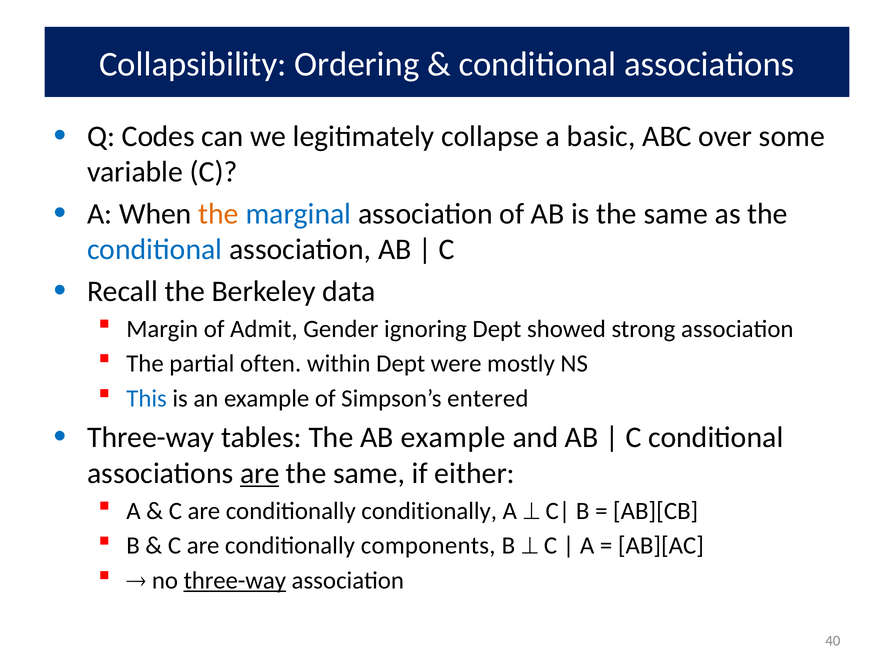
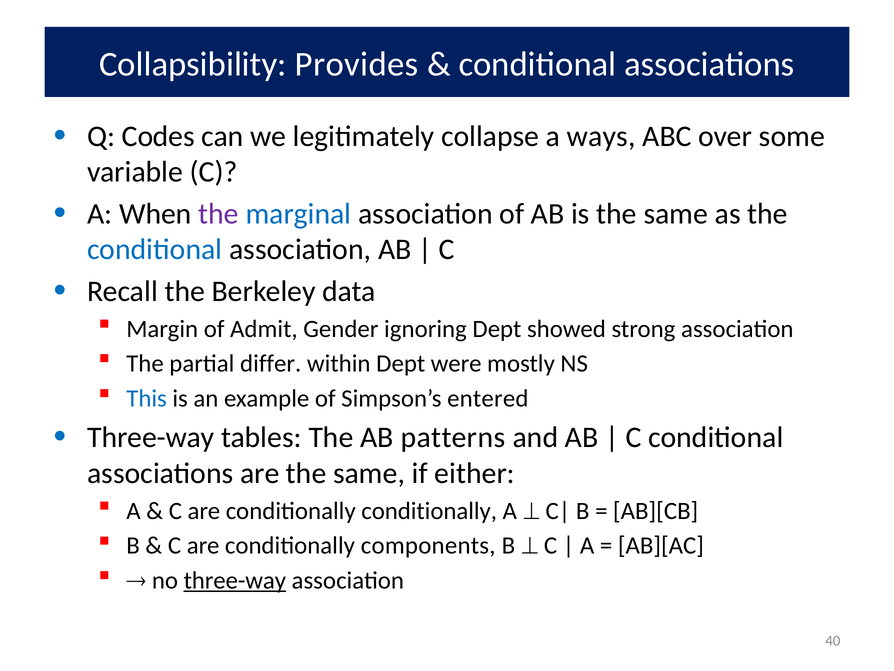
Ordering: Ordering -> Provides
basic: basic -> ways
the at (219, 214) colour: orange -> purple
often: often -> differ
AB example: example -> patterns
are at (260, 473) underline: present -> none
